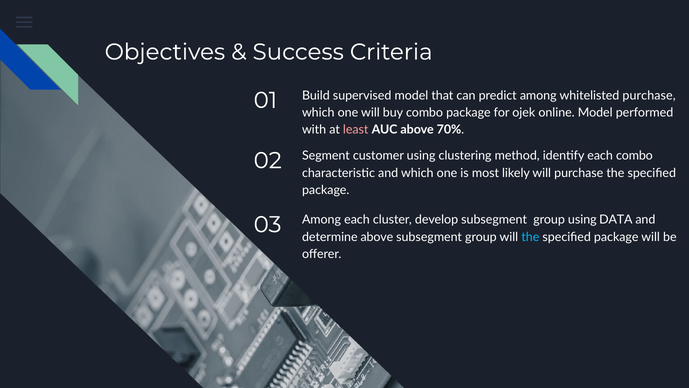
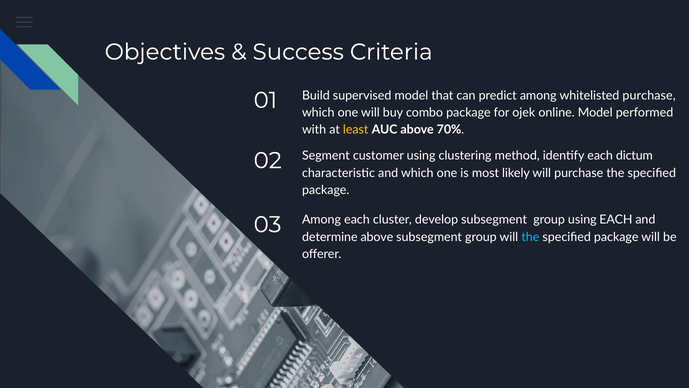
least colour: pink -> yellow
each combo: combo -> dictum
using DATA: DATA -> EACH
